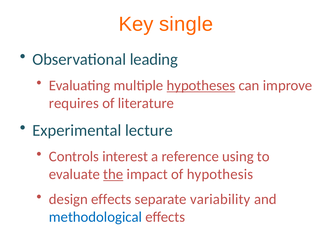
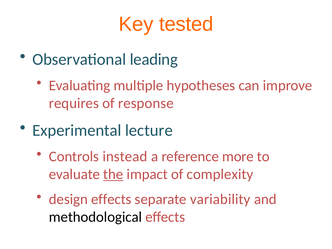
single: single -> tested
hypotheses underline: present -> none
literature: literature -> response
interest: interest -> instead
using: using -> more
hypothesis: hypothesis -> complexity
methodological colour: blue -> black
